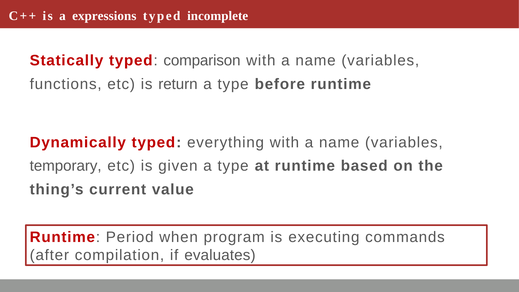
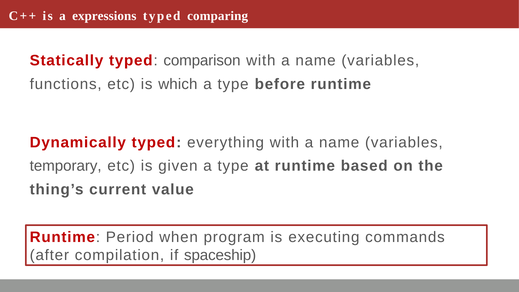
incomplete: incomplete -> comparing
return: return -> which
evaluates: evaluates -> spaceship
